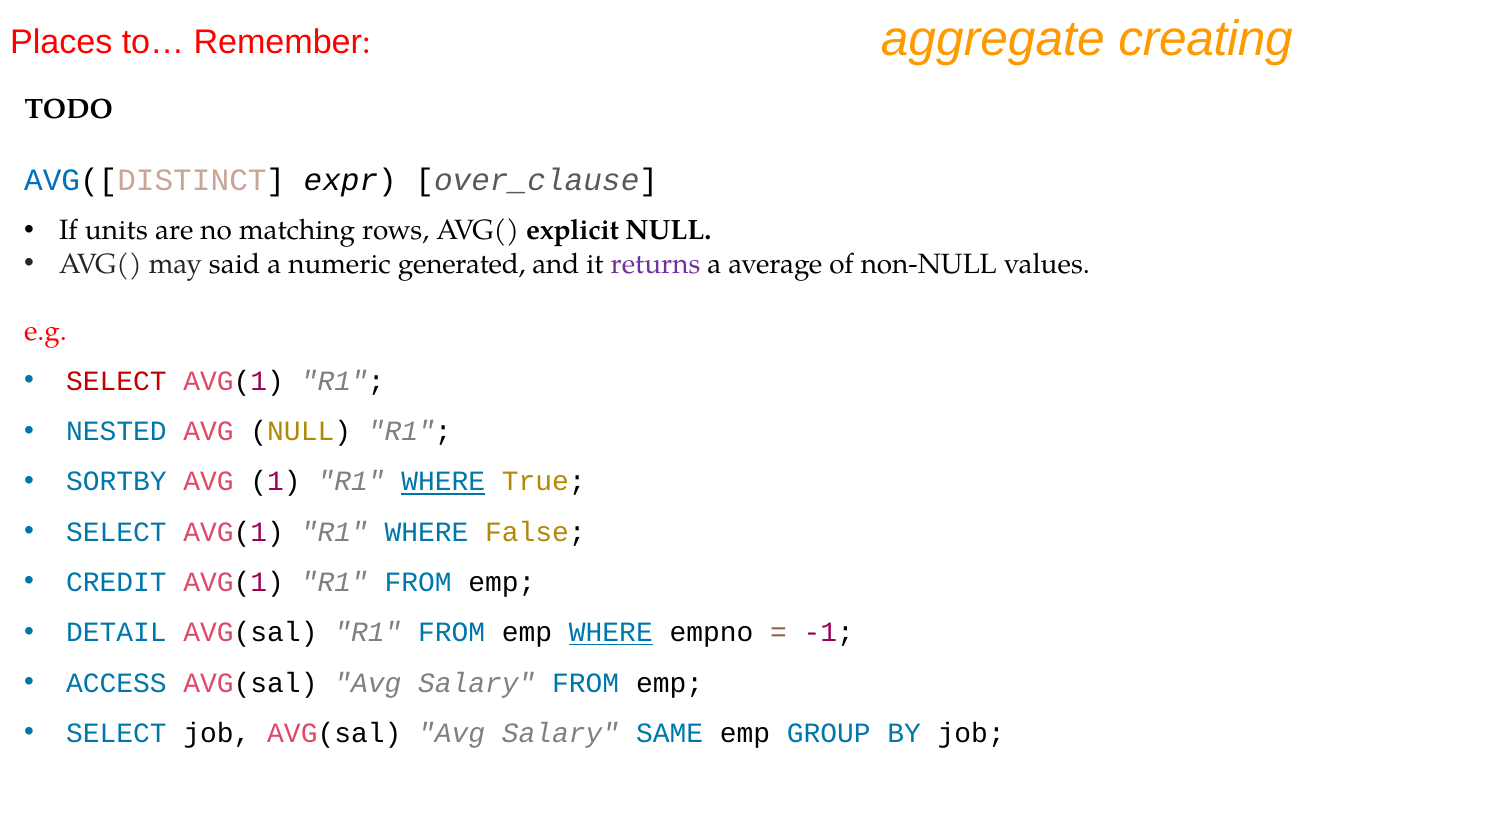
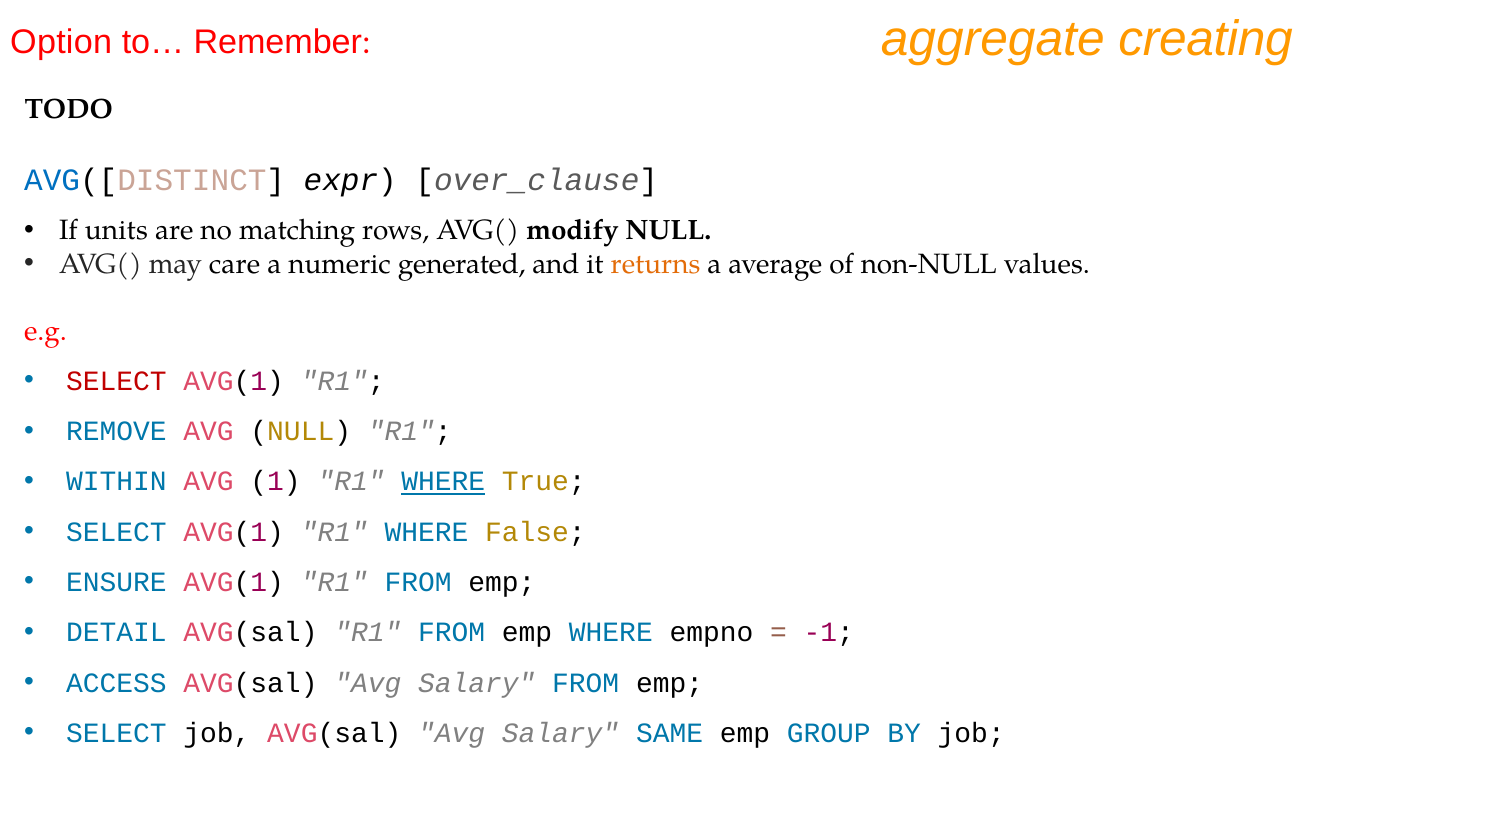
Places: Places -> Option
explicit: explicit -> modify
said: said -> care
returns colour: purple -> orange
NESTED: NESTED -> REMOVE
SORTBY: SORTBY -> WITHIN
CREDIT: CREDIT -> ENSURE
WHERE at (611, 633) underline: present -> none
